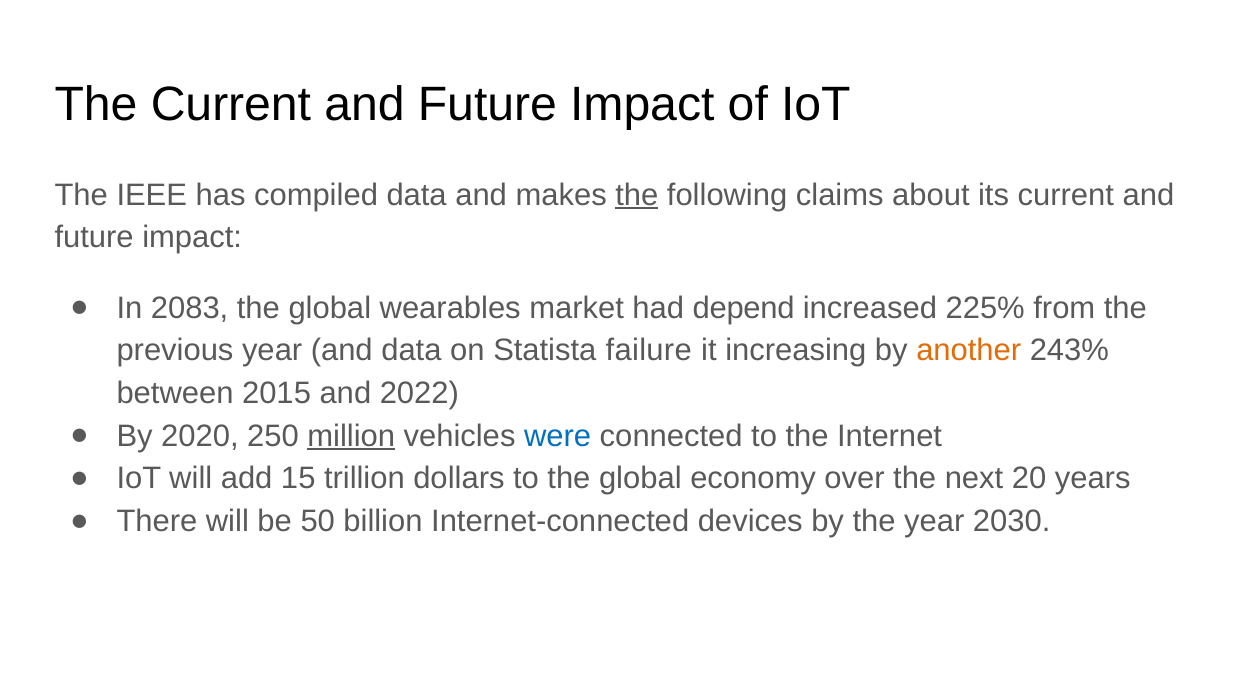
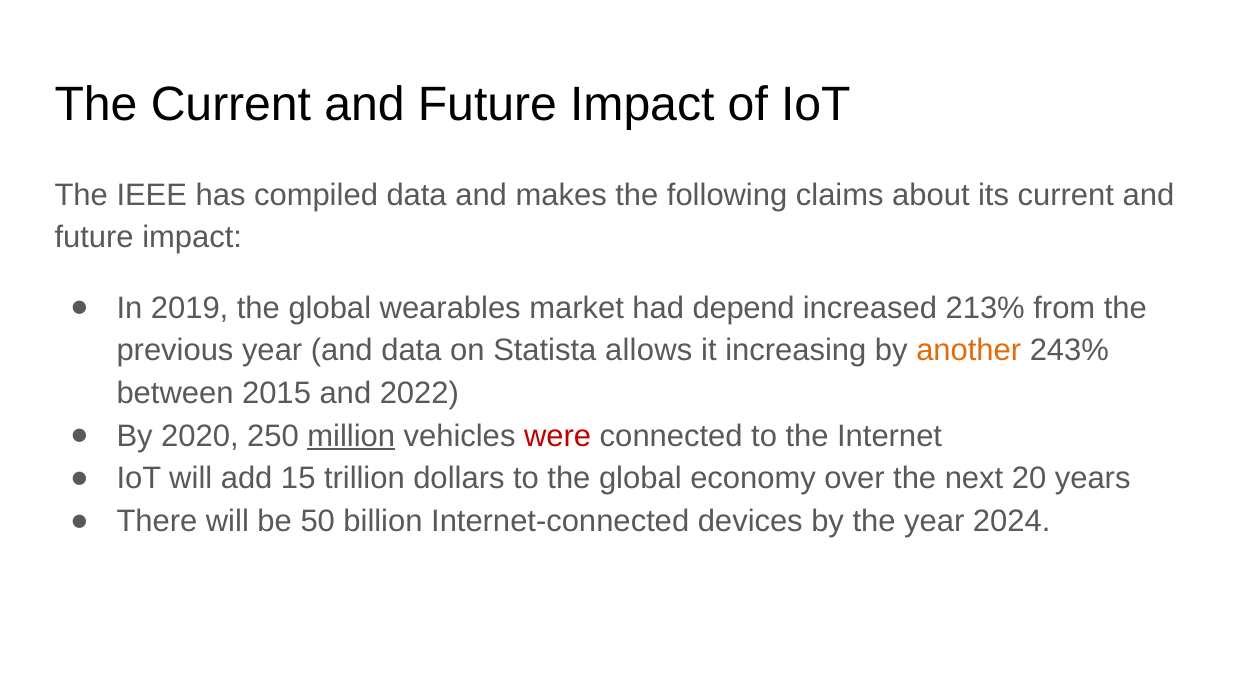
the at (637, 195) underline: present -> none
2083: 2083 -> 2019
225%: 225% -> 213%
failure: failure -> allows
were colour: blue -> red
2030: 2030 -> 2024
